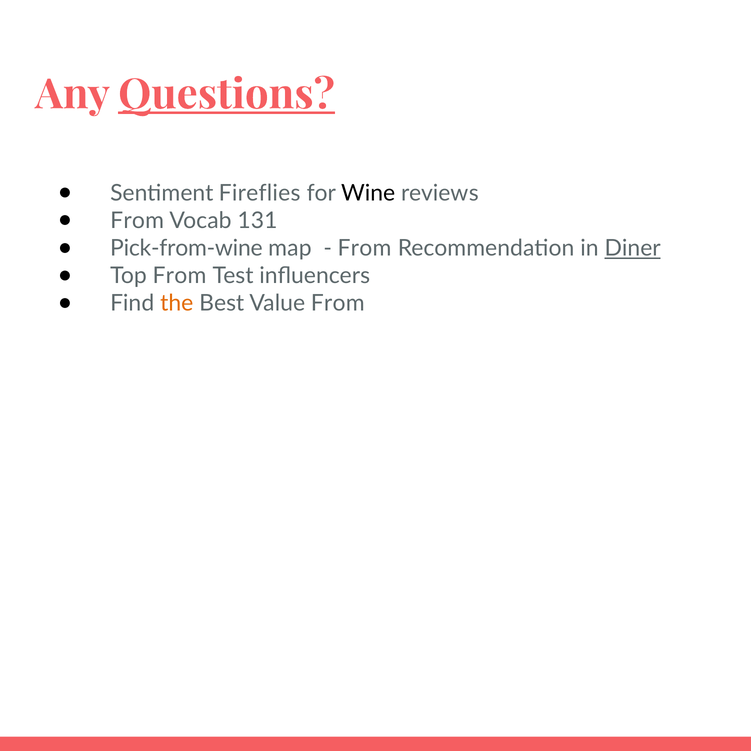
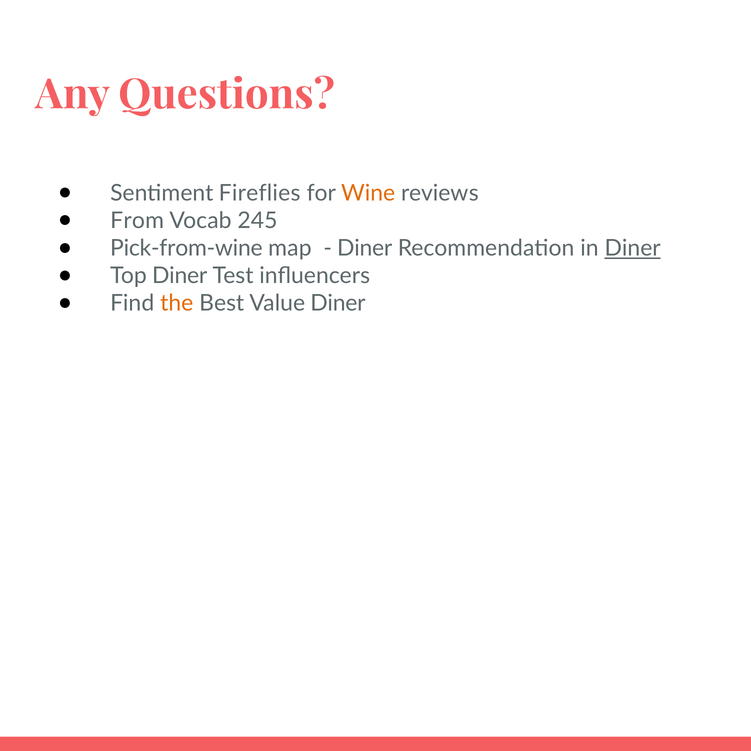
Questions underline: present -> none
Wine colour: black -> orange
131: 131 -> 245
From at (364, 248): From -> Diner
Top From: From -> Diner
Value From: From -> Diner
